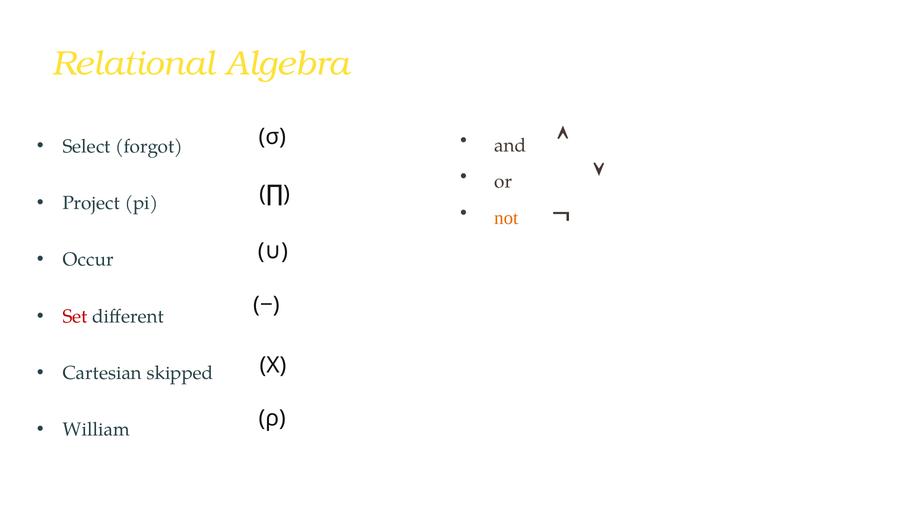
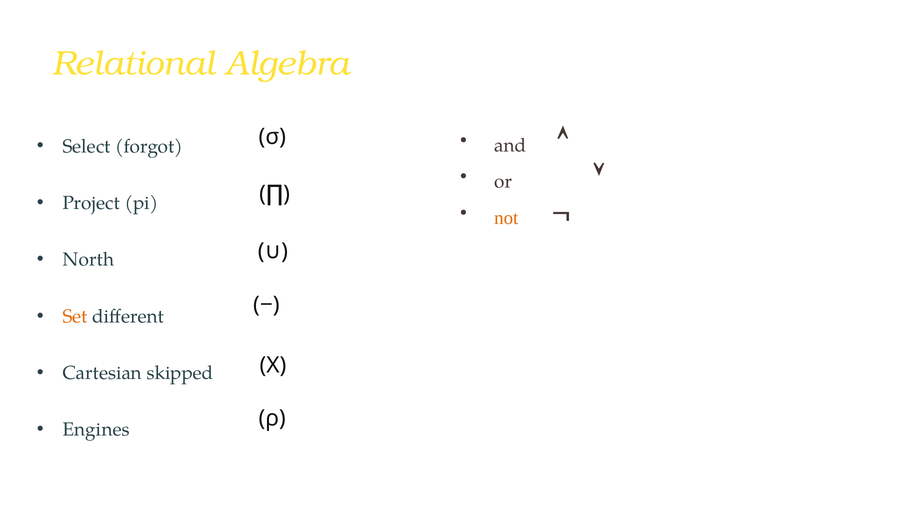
Occur: Occur -> North
Set colour: red -> orange
William: William -> Engines
